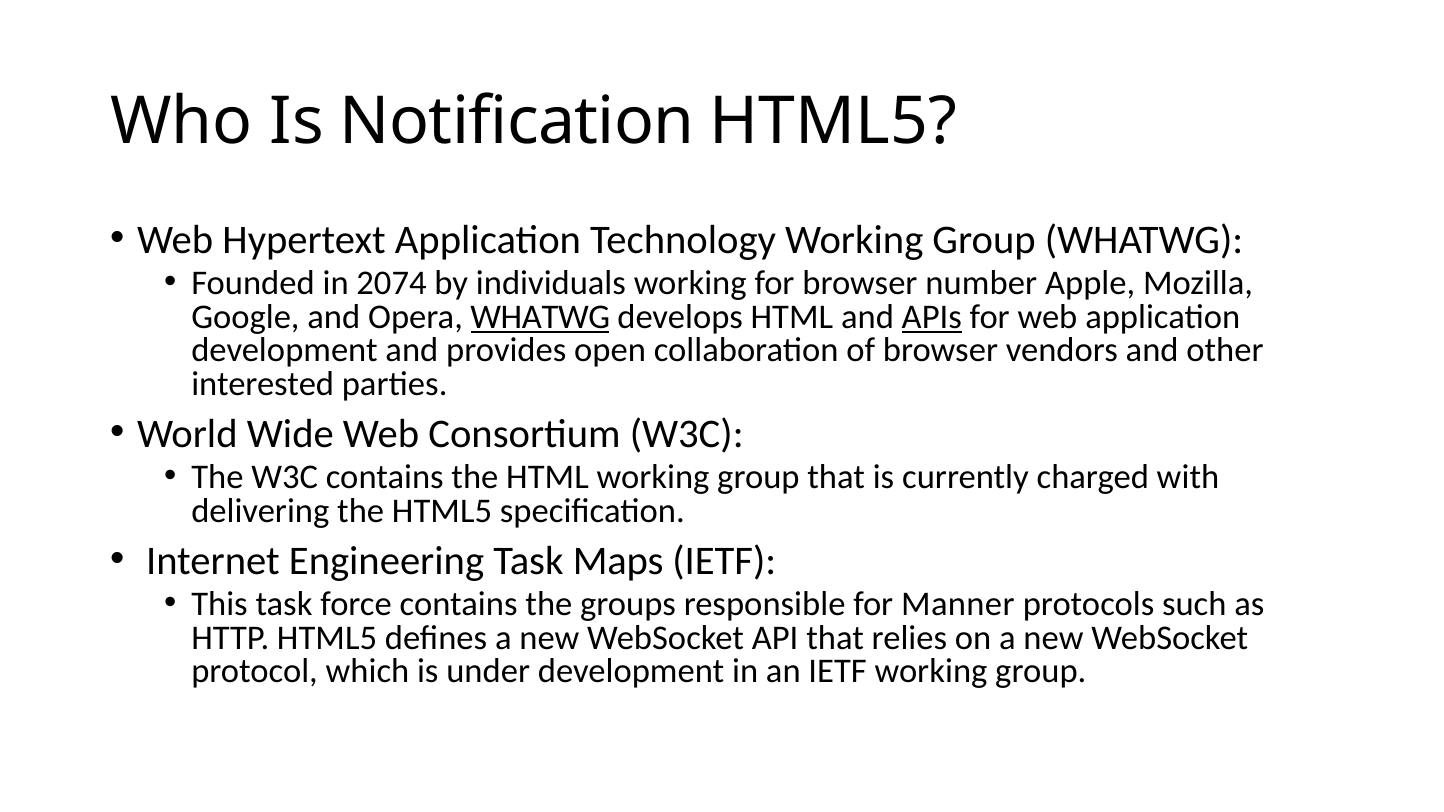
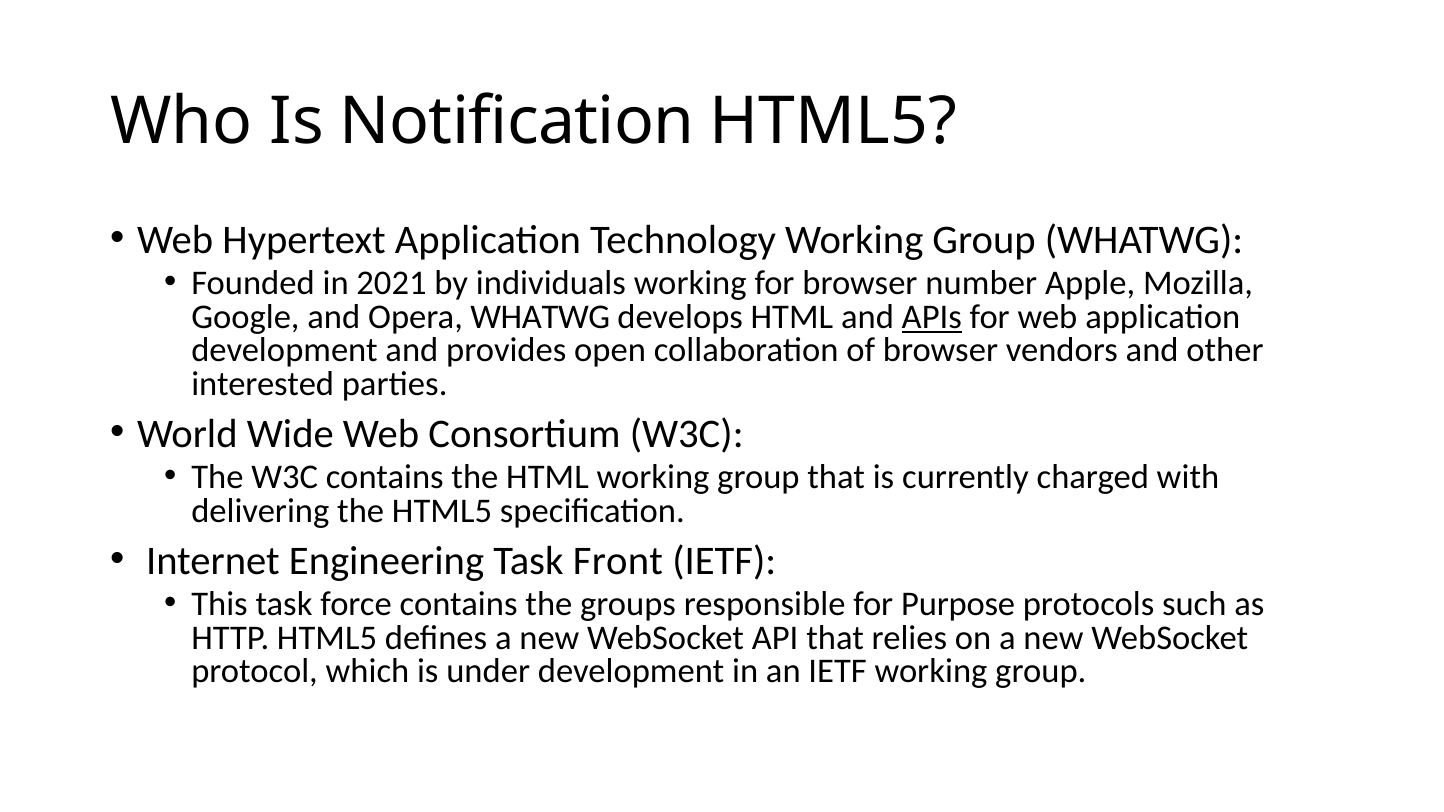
2074: 2074 -> 2021
WHATWG at (540, 317) underline: present -> none
Maps: Maps -> Front
Manner: Manner -> Purpose
